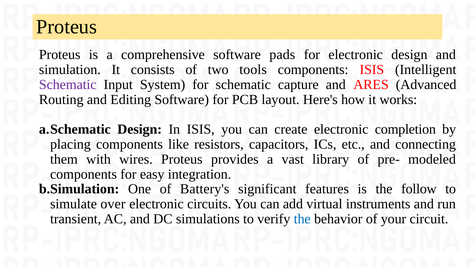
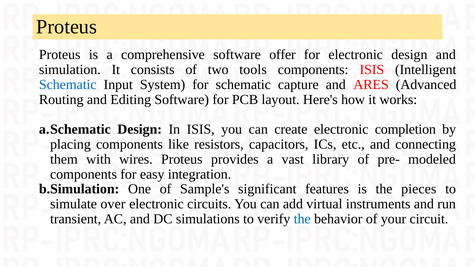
pads: pads -> offer
Schematic at (68, 85) colour: purple -> blue
Battery's: Battery's -> Sample's
follow: follow -> pieces
